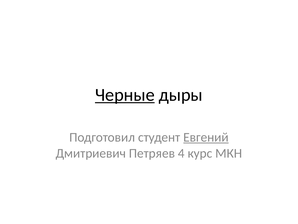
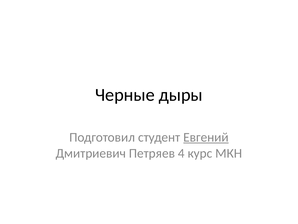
Черные underline: present -> none
